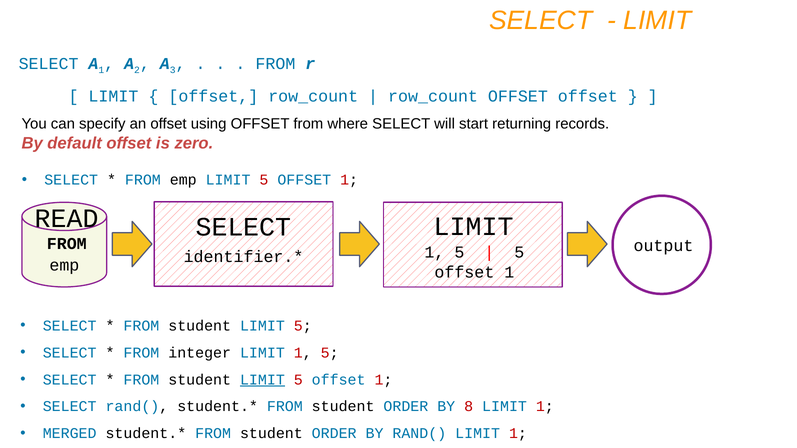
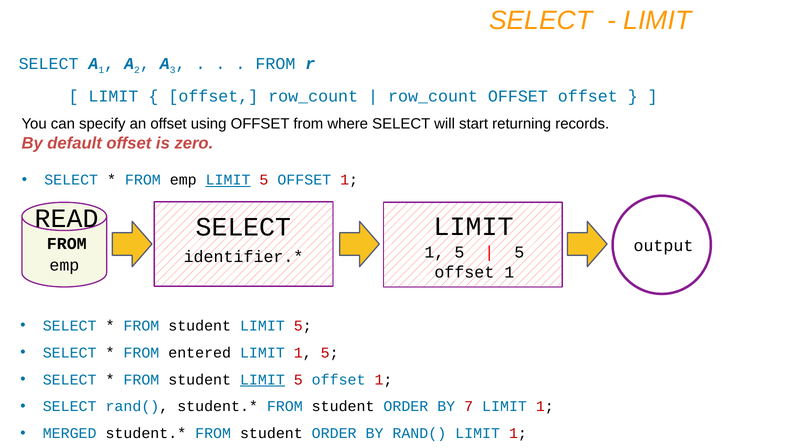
LIMIT at (228, 180) underline: none -> present
integer: integer -> entered
8: 8 -> 7
